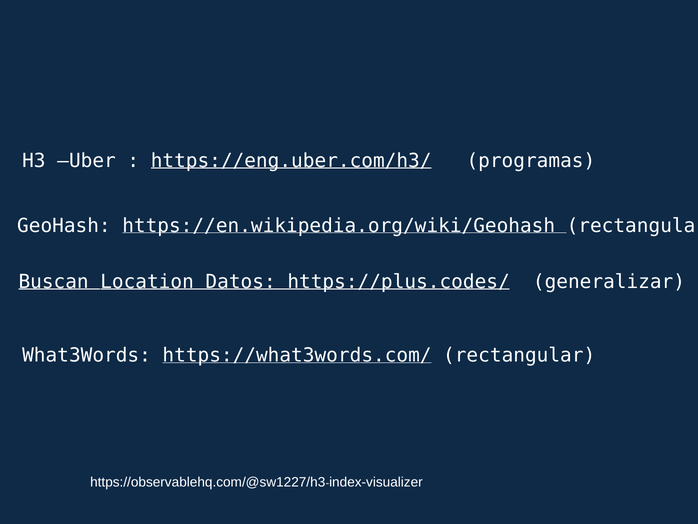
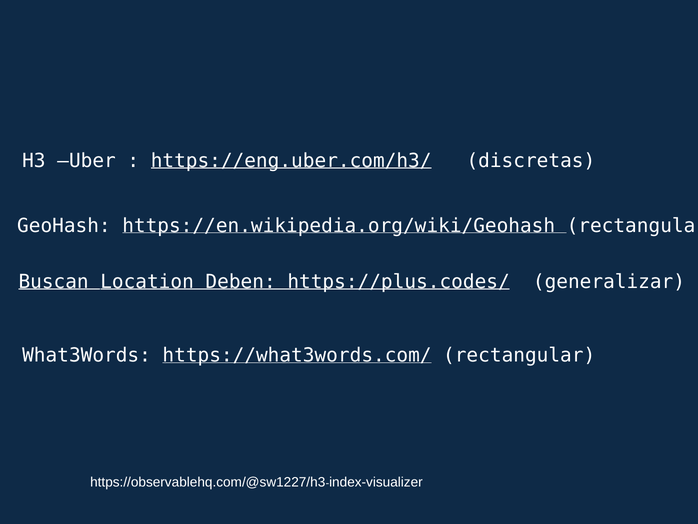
programas: programas -> discretas
Datos: Datos -> Deben
